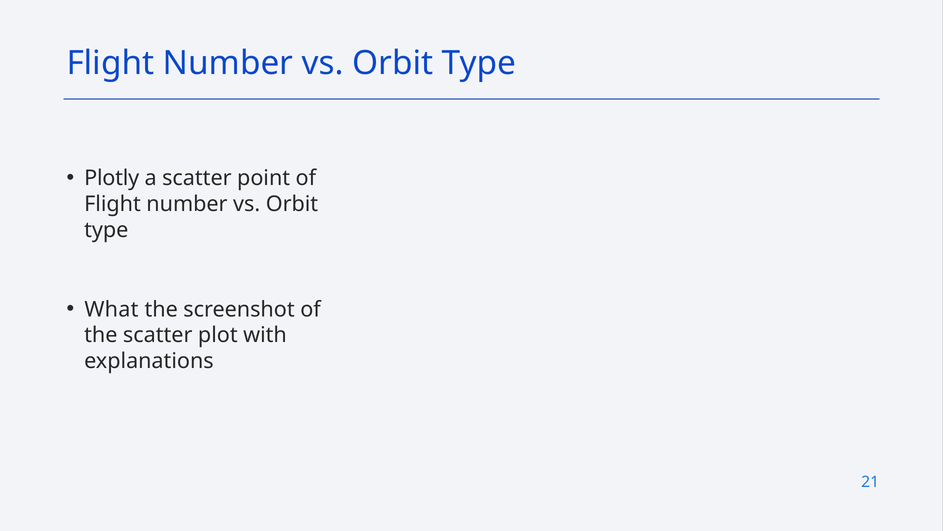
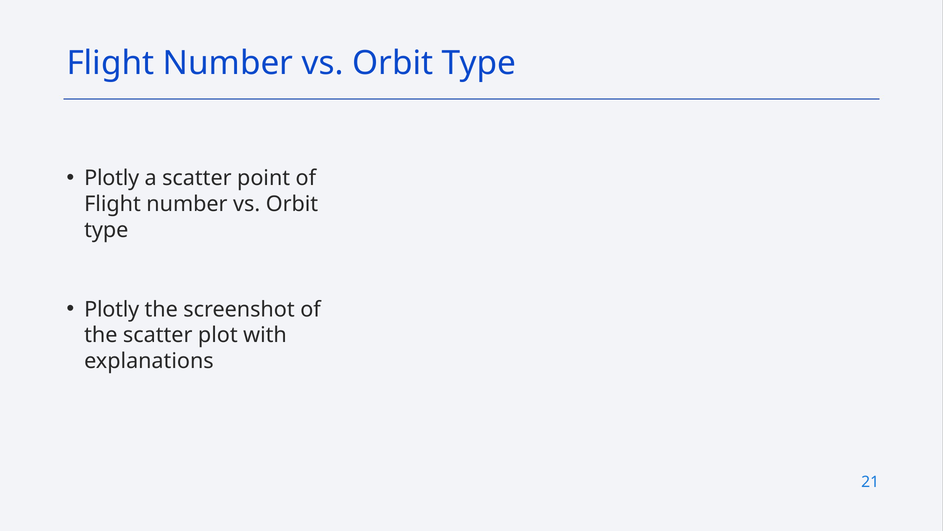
What at (111, 309): What -> Plotly
